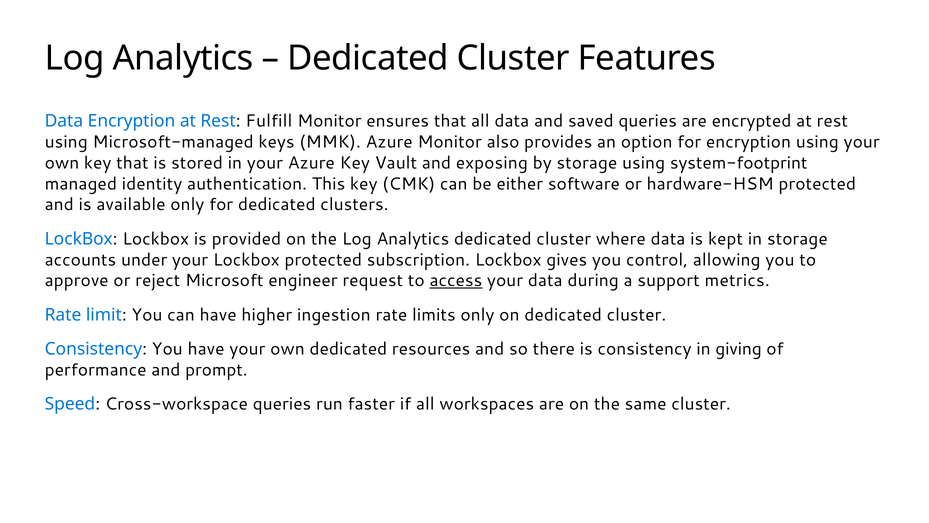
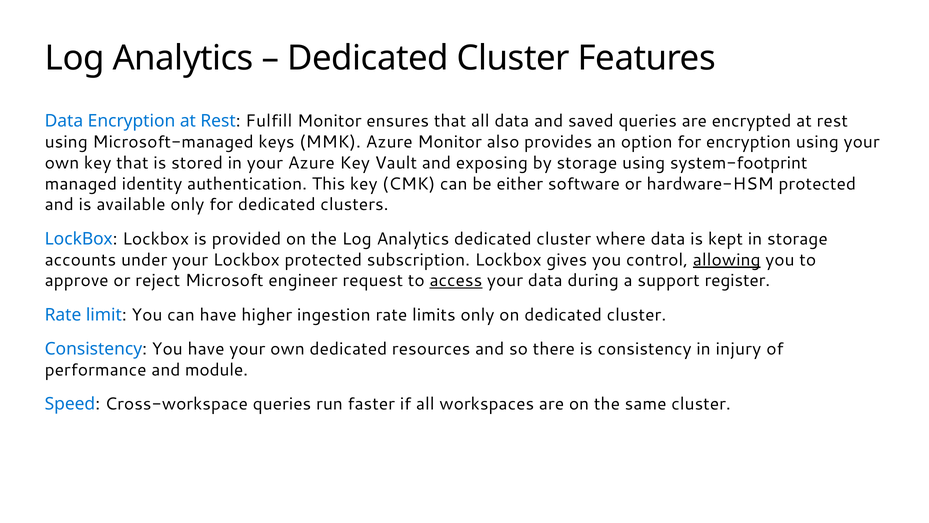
allowing underline: none -> present
metrics: metrics -> register
giving: giving -> injury
prompt: prompt -> module
